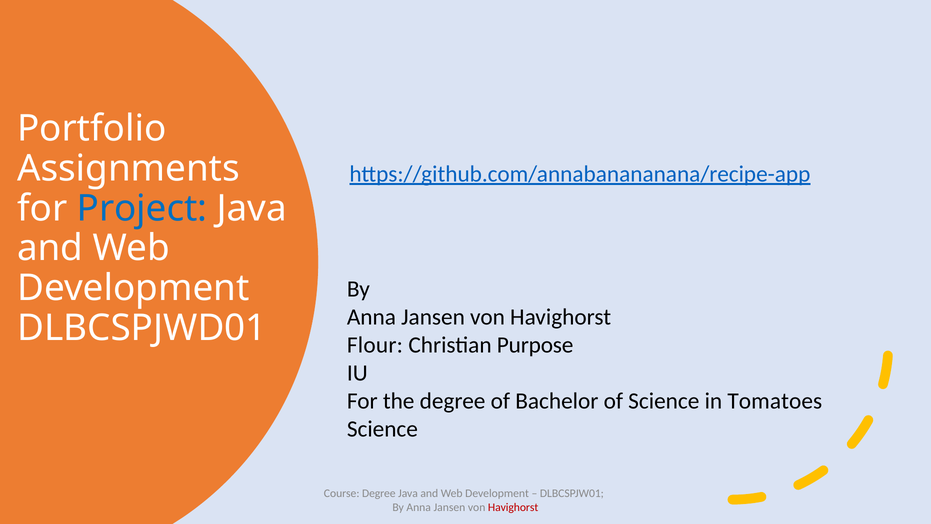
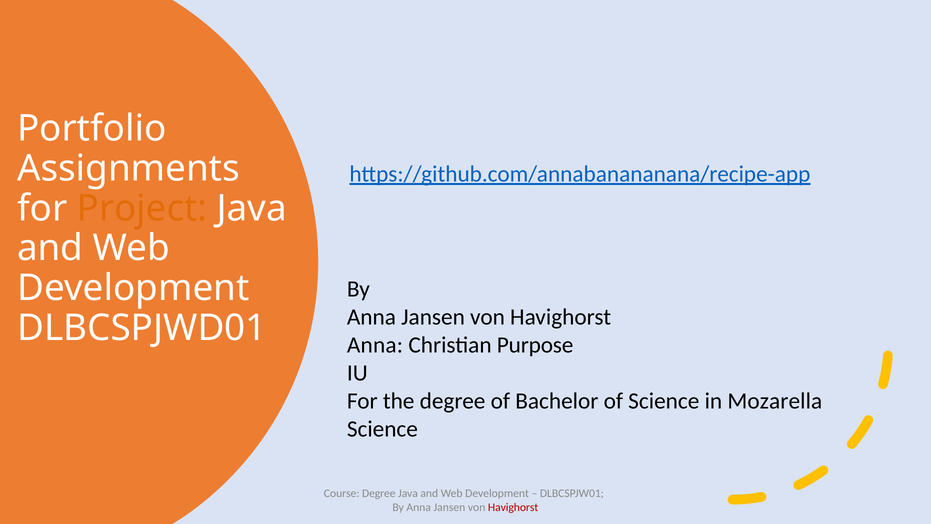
Project colour: blue -> orange
Flour at (375, 345): Flour -> Anna
Tomatoes: Tomatoes -> Mozarella
